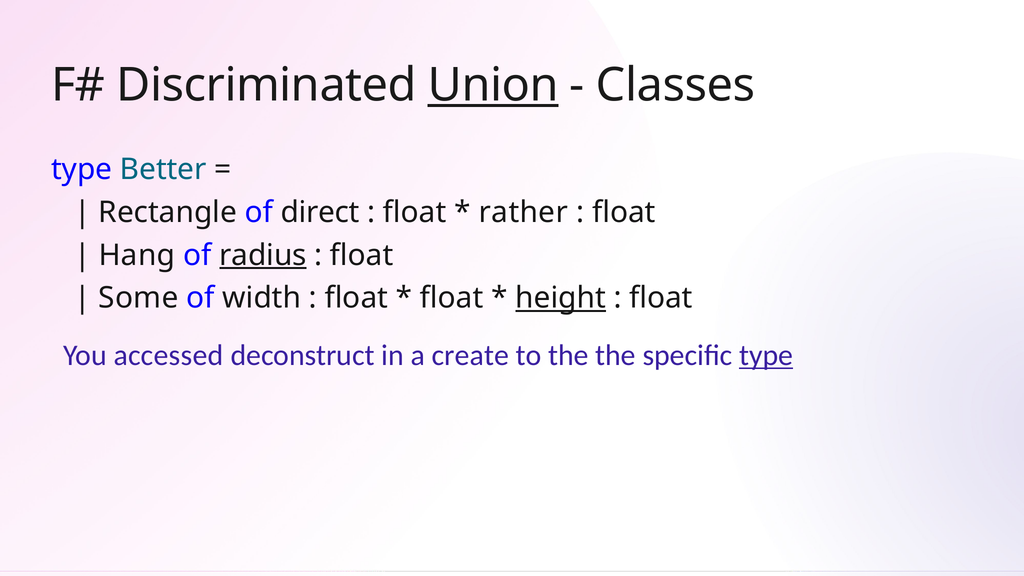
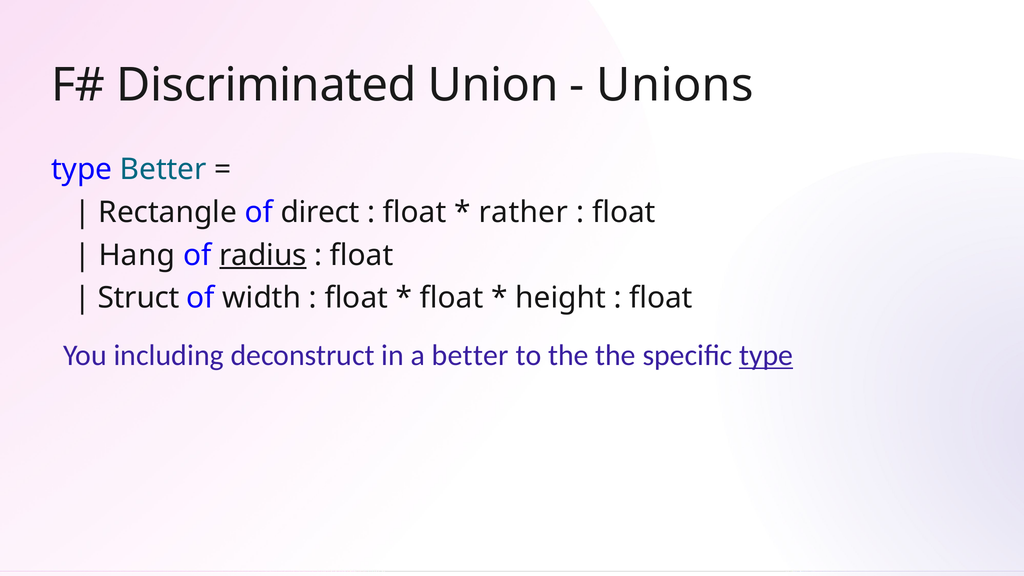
Union underline: present -> none
Classes: Classes -> Unions
Some: Some -> Struct
height underline: present -> none
accessed: accessed -> including
a create: create -> better
